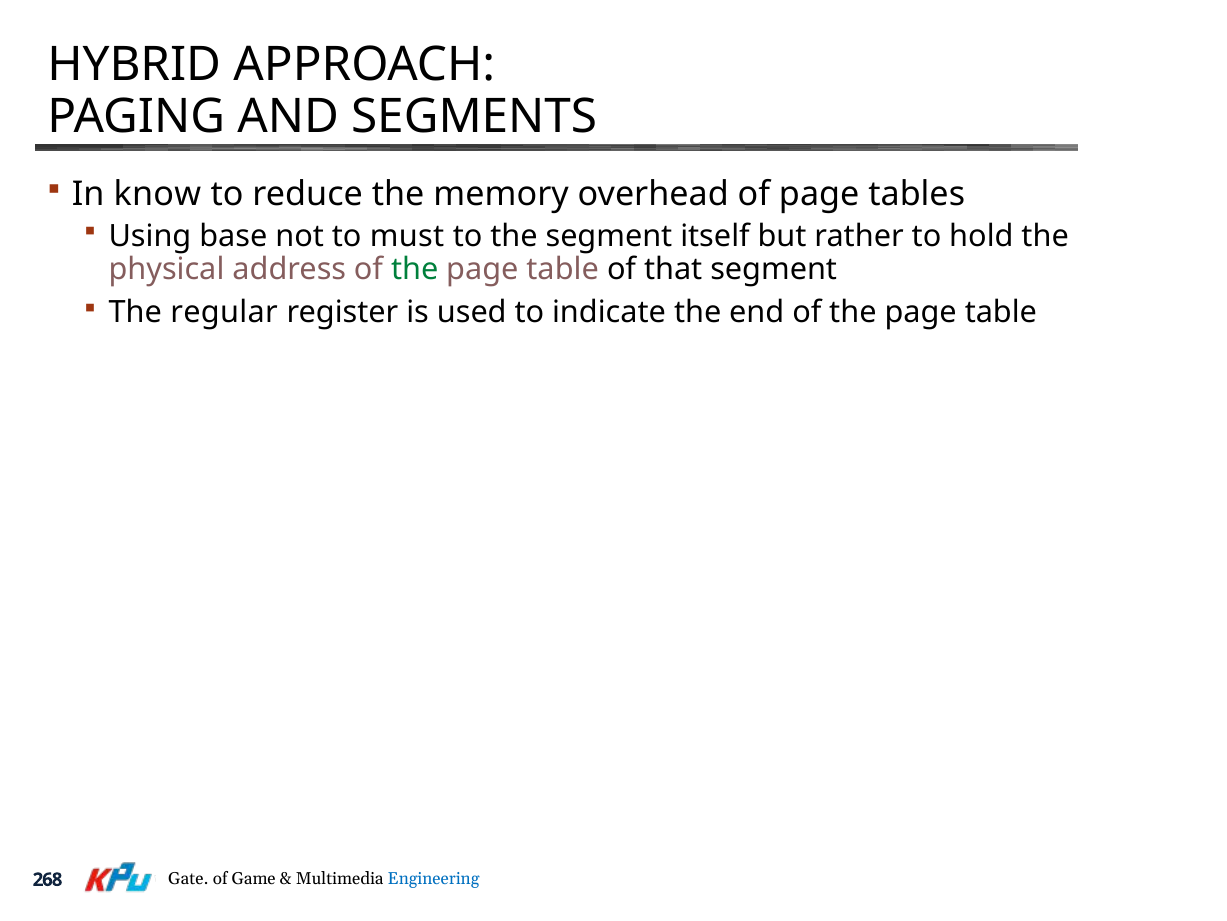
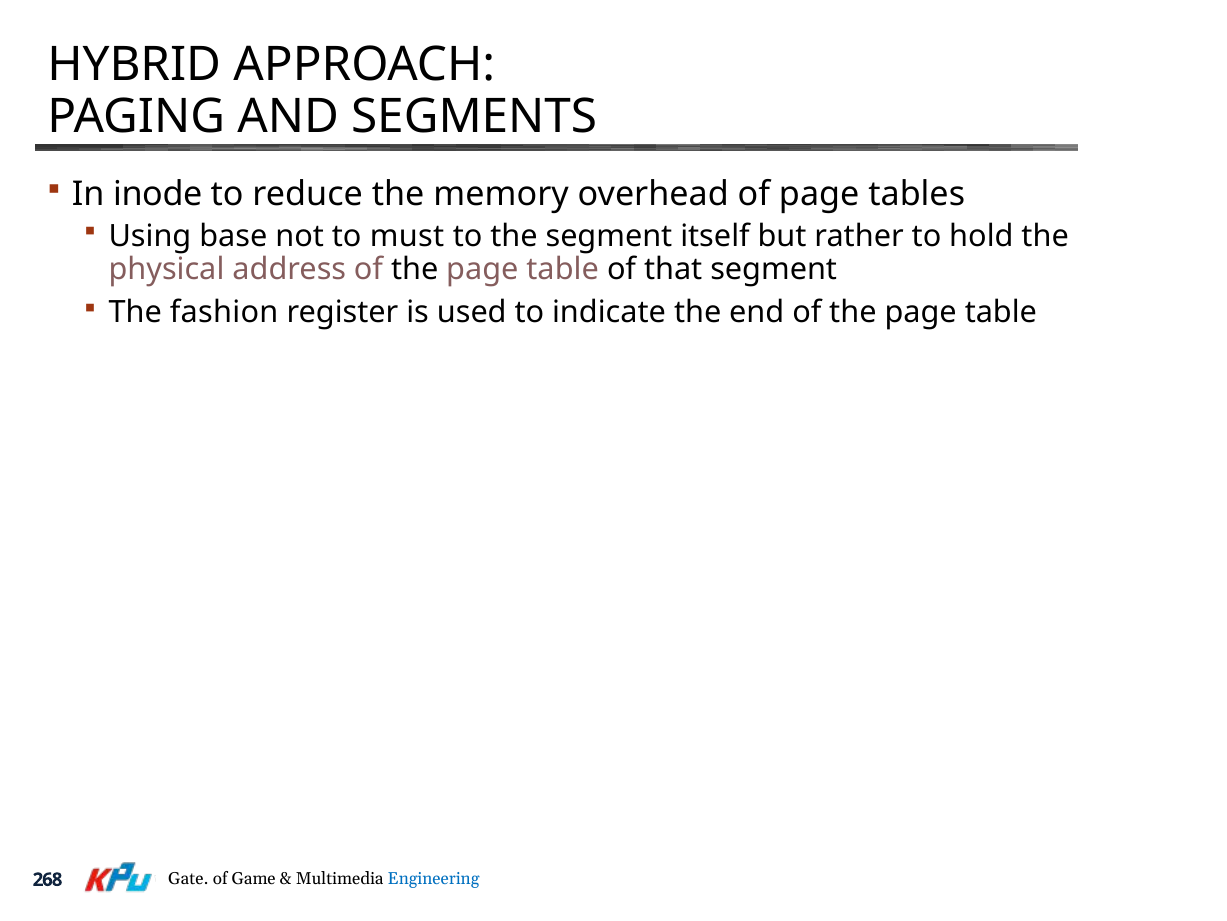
know: know -> inode
the at (415, 269) colour: green -> black
regular: regular -> fashion
